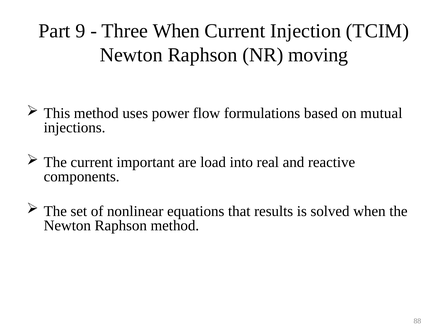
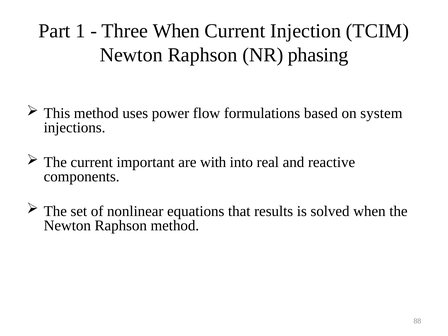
9: 9 -> 1
moving: moving -> phasing
mutual: mutual -> system
load: load -> with
